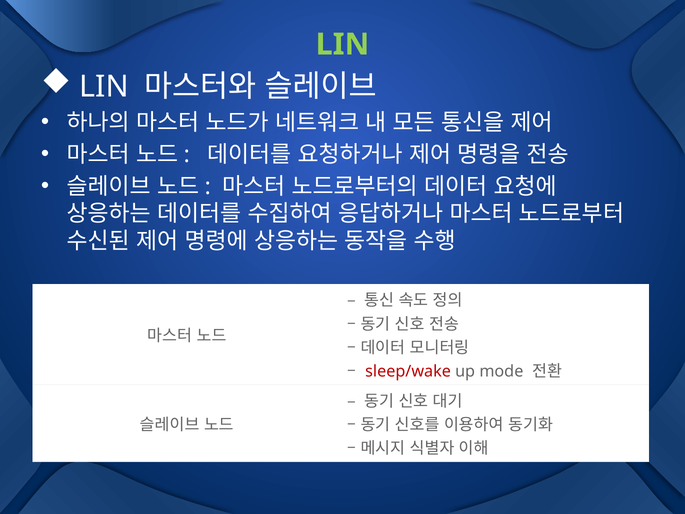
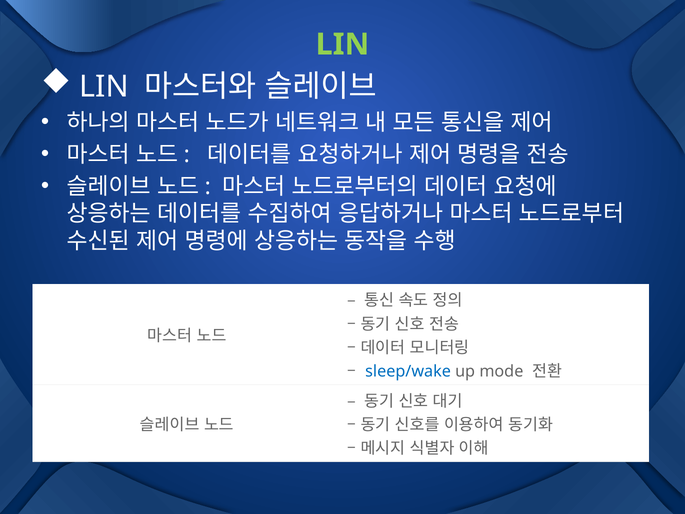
sleep/wake colour: red -> blue
